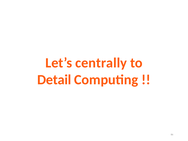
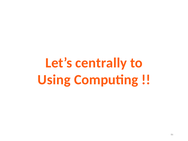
Detail: Detail -> Using
